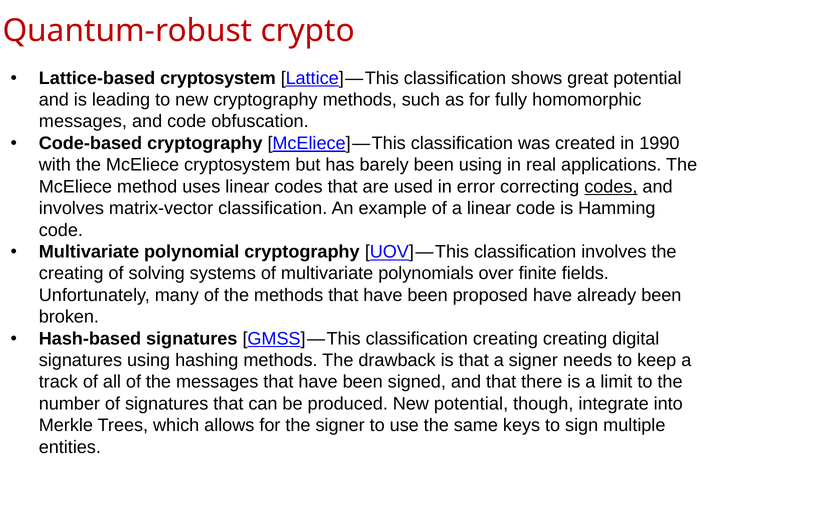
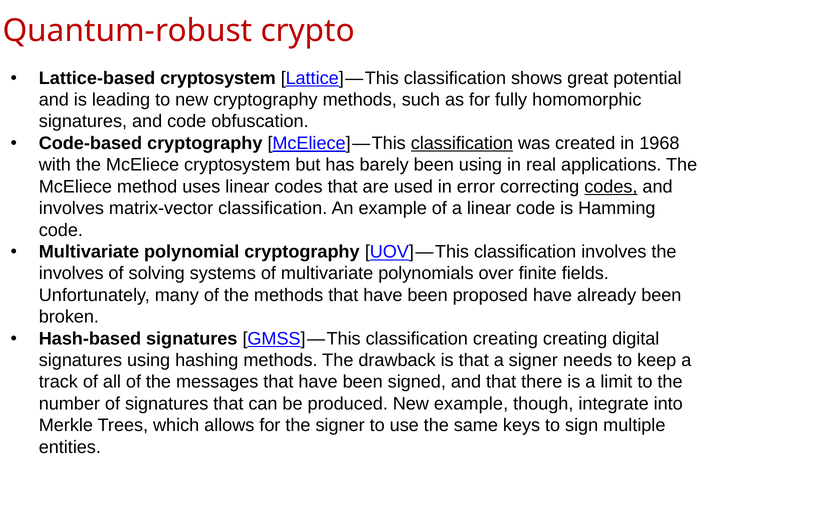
messages at (83, 122): messages -> signatures
classification at (462, 143) underline: none -> present
1990: 1990 -> 1968
creating at (71, 274): creating -> involves
New potential: potential -> example
